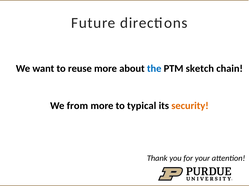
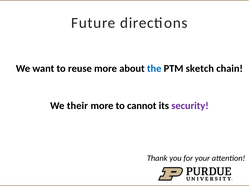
from: from -> their
typical: typical -> cannot
security colour: orange -> purple
